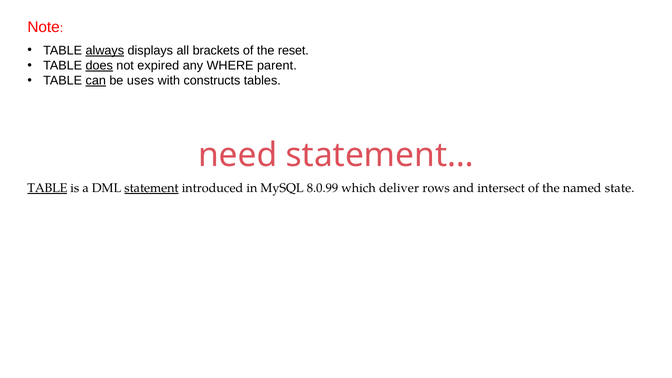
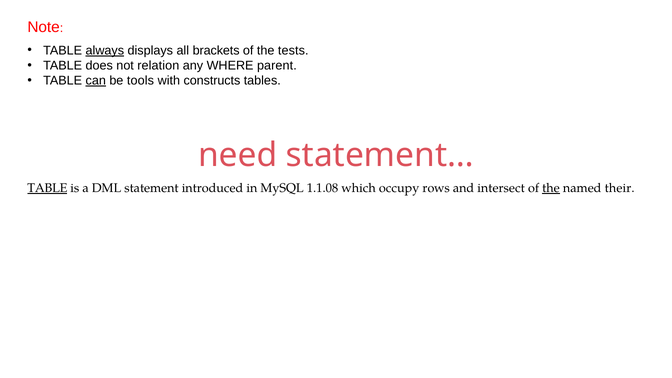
reset: reset -> tests
does underline: present -> none
expired: expired -> relation
uses: uses -> tools
statement underline: present -> none
8.0.99: 8.0.99 -> 1.1.08
deliver: deliver -> occupy
the at (551, 188) underline: none -> present
state: state -> their
